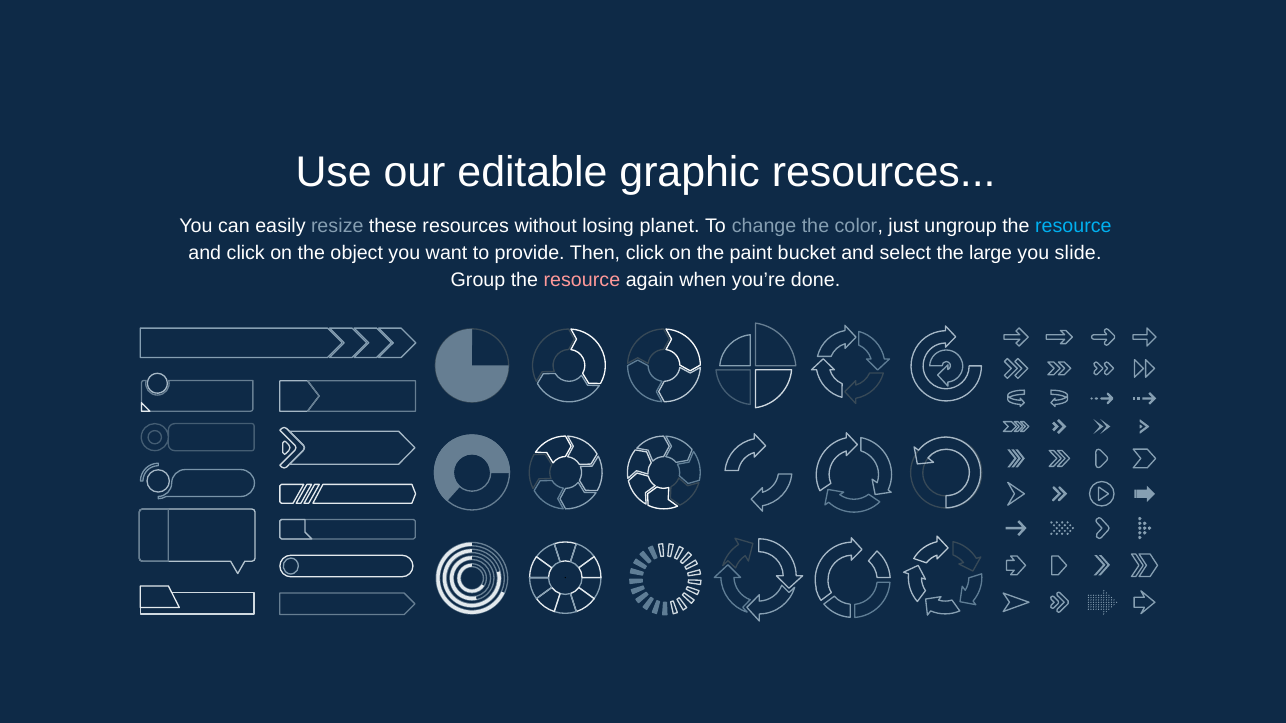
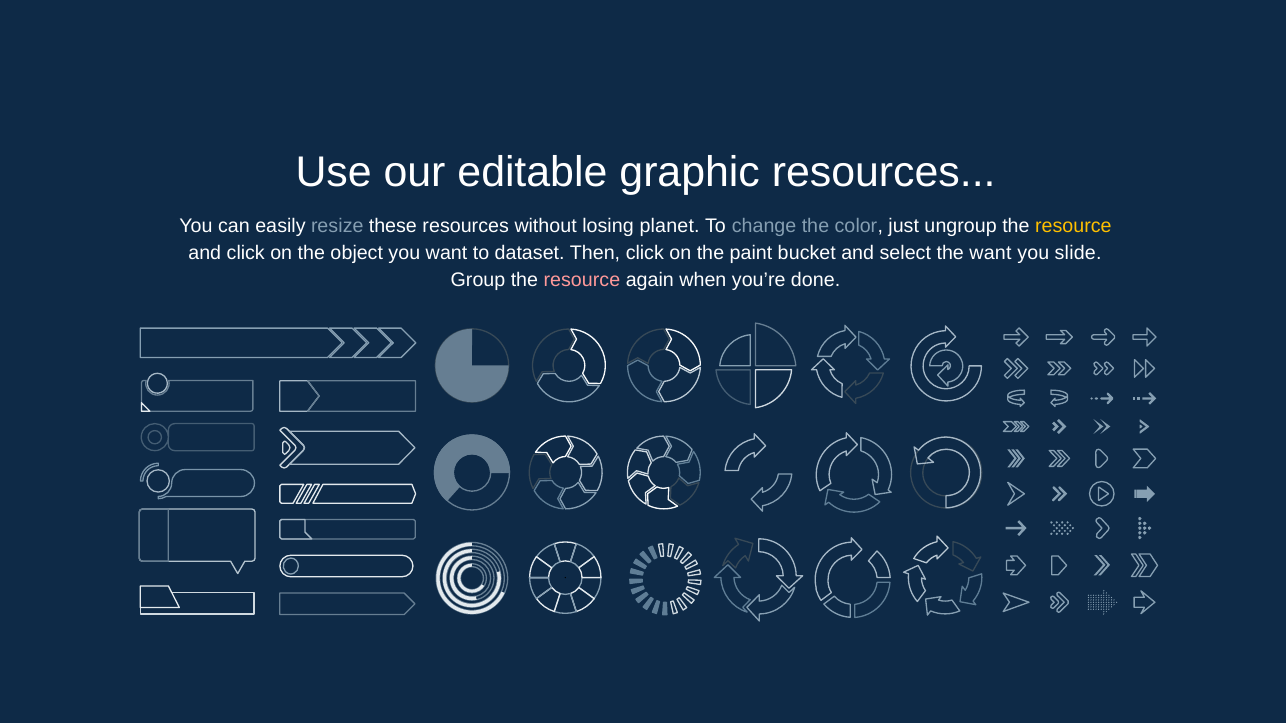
resource at (1073, 226) colour: light blue -> yellow
provide: provide -> dataset
the large: large -> want
